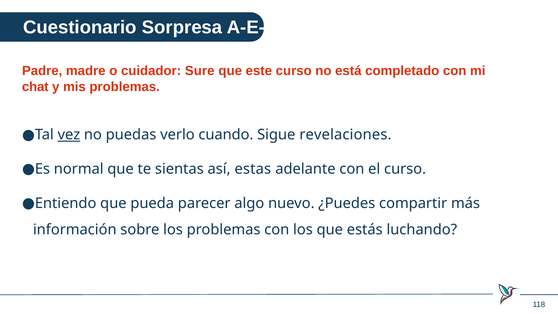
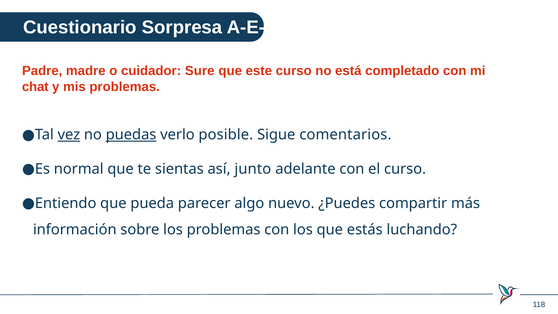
puedas underline: none -> present
cuando: cuando -> posible
revelaciones: revelaciones -> comentarios
estas: estas -> junto
